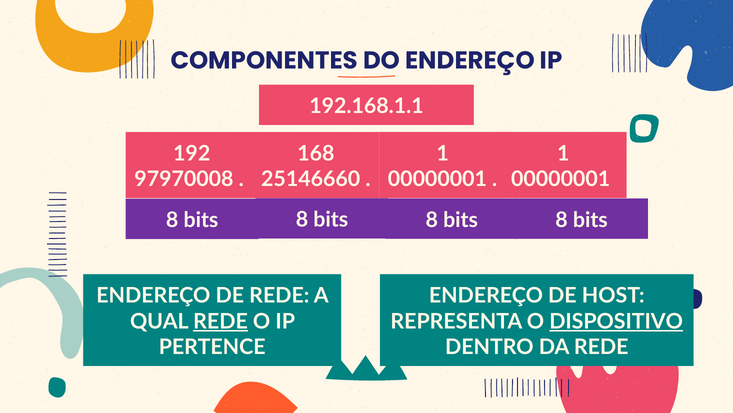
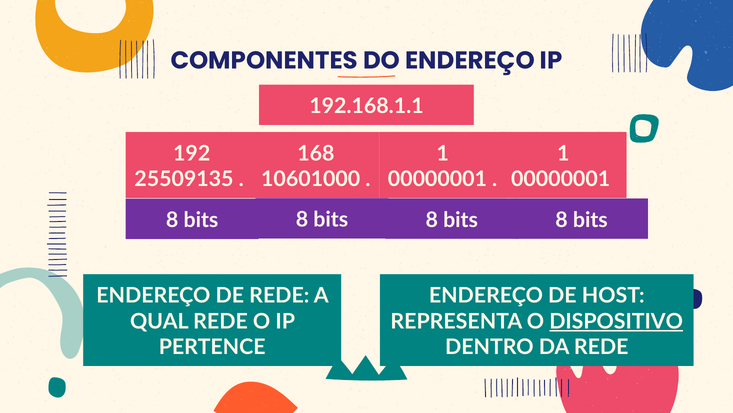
97970008: 97970008 -> 25509135
25146660: 25146660 -> 10601000
REDE at (220, 321) underline: present -> none
